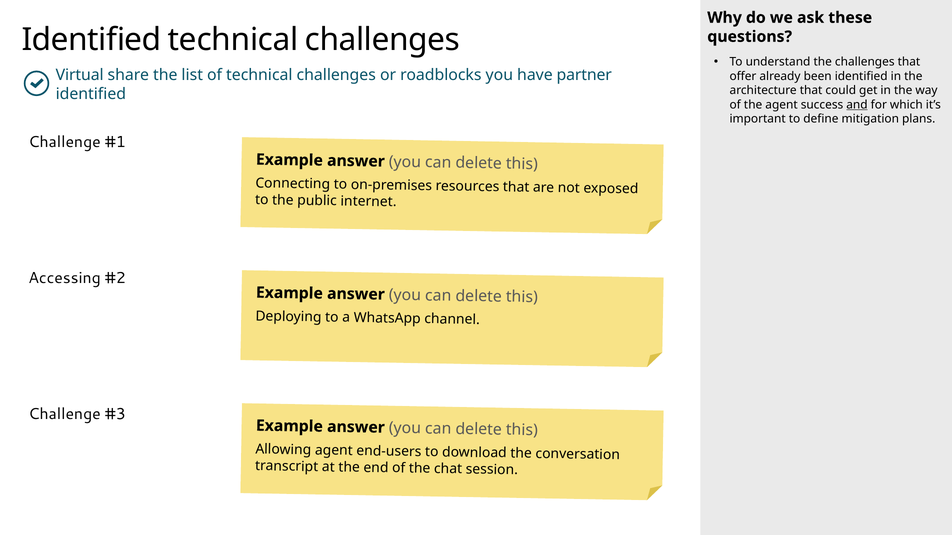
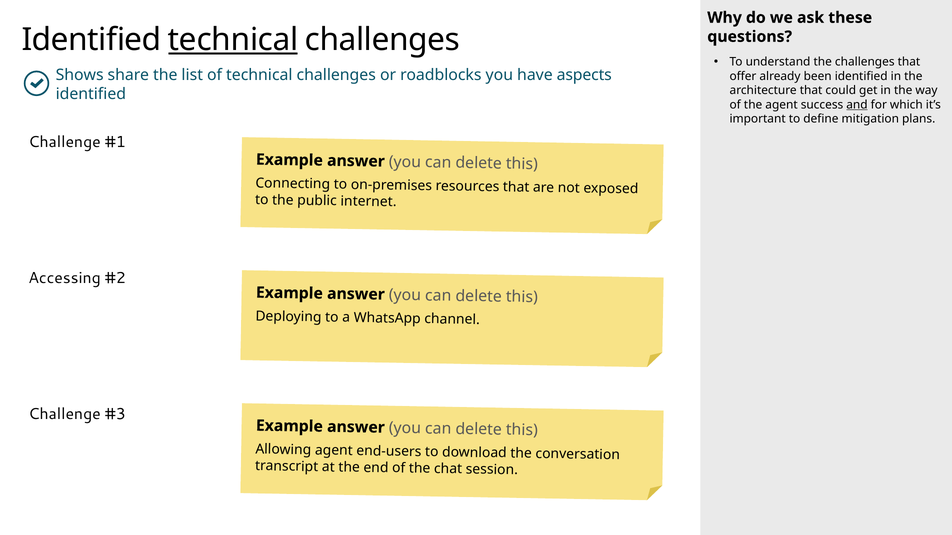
technical at (233, 40) underline: none -> present
Virtual: Virtual -> Shows
partner: partner -> aspects
